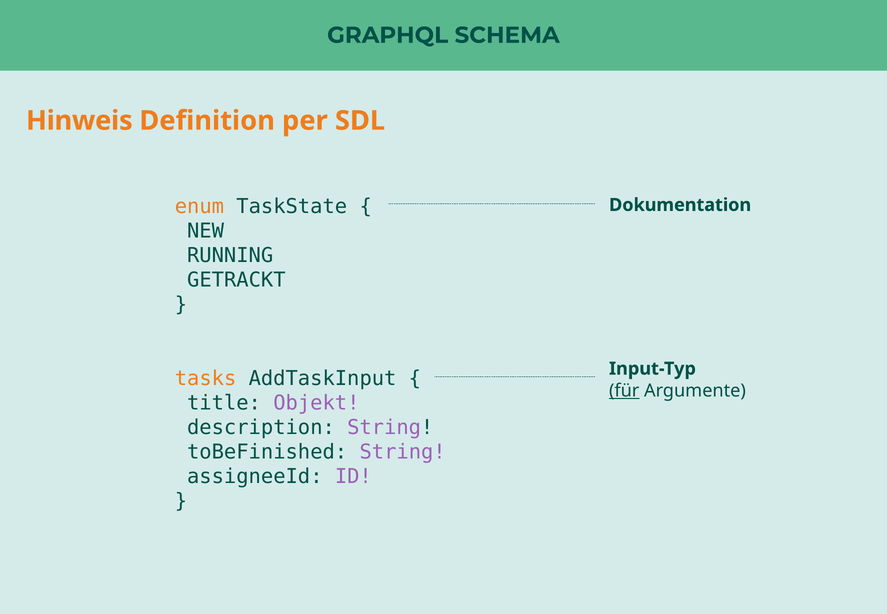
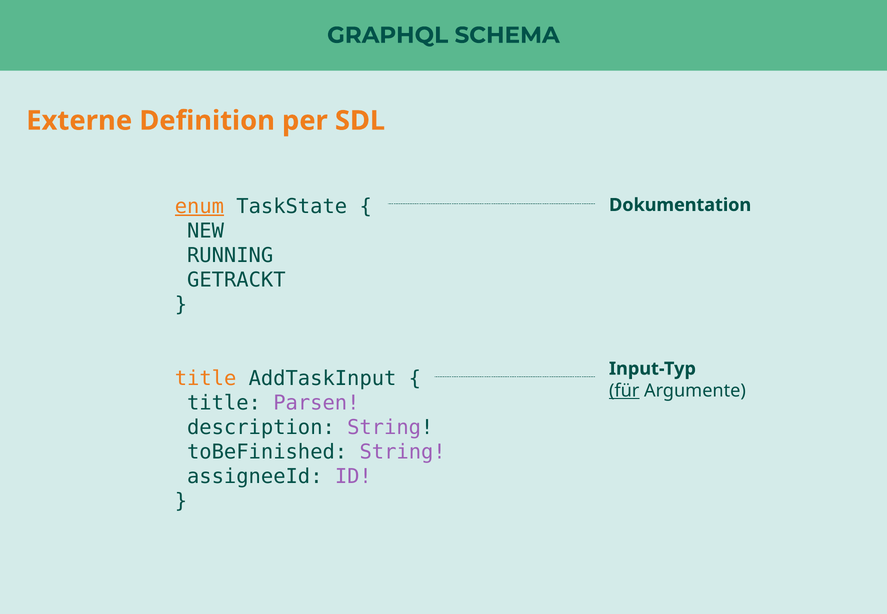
Hinweis: Hinweis -> Externe
enum underline: none -> present
tasks at (206, 378): tasks -> title
Objekt: Objekt -> Parsen
